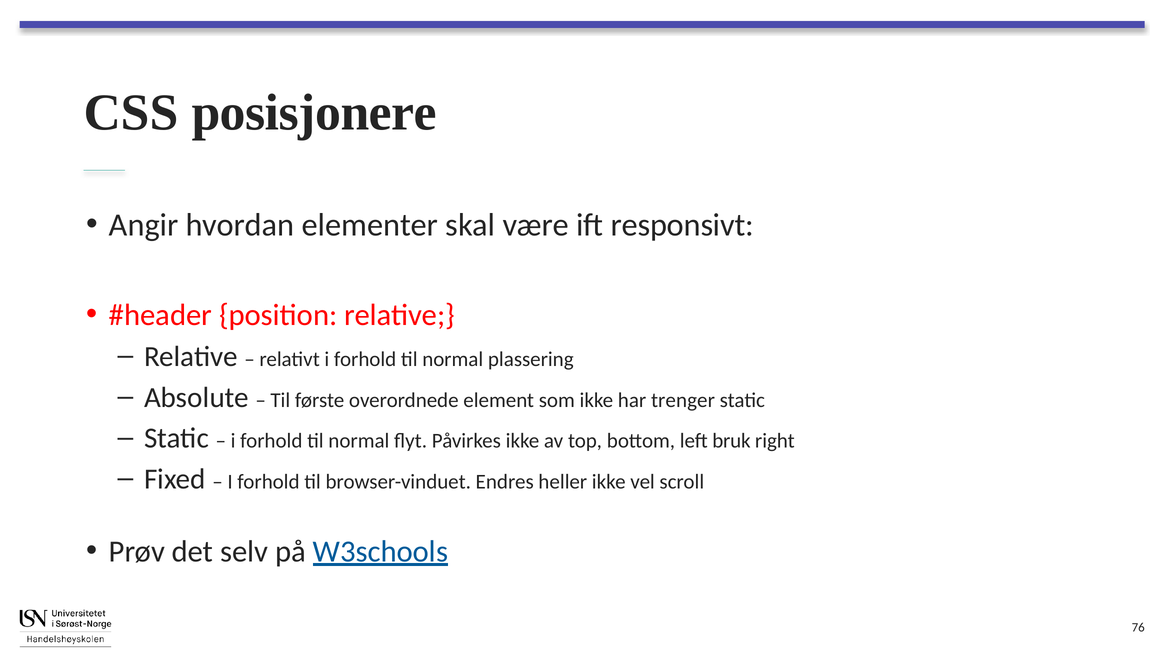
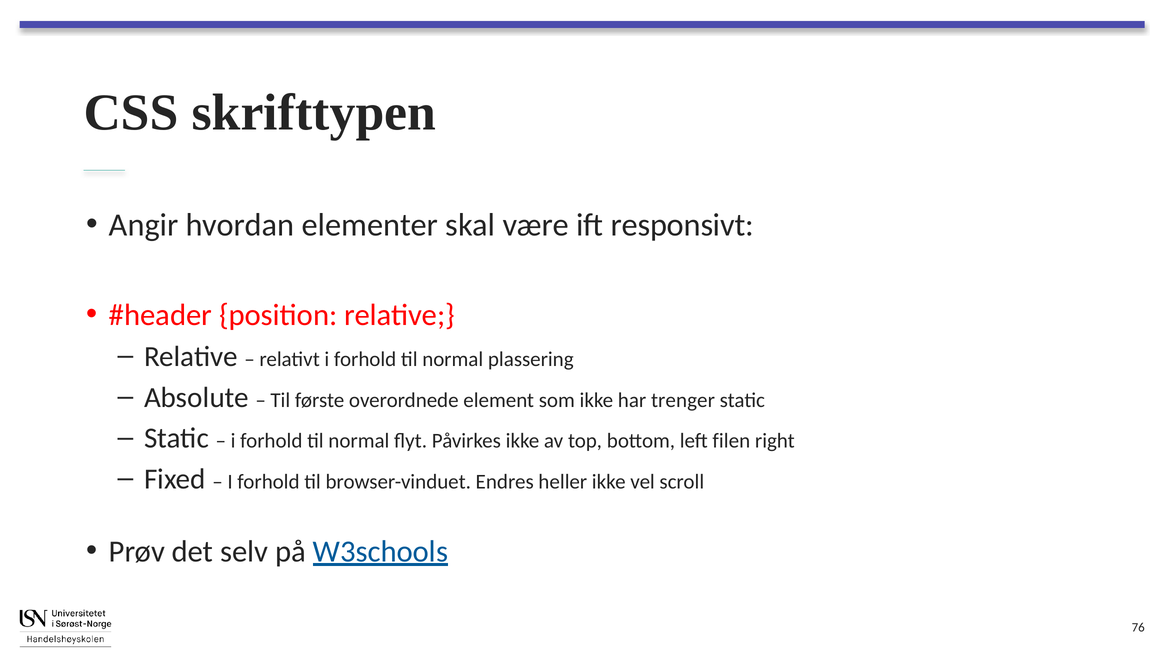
posisjonere: posisjonere -> skrifttypen
bruk: bruk -> filen
